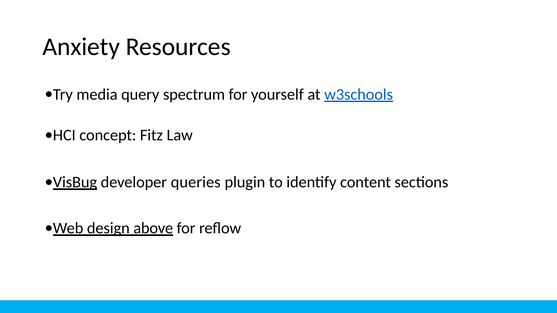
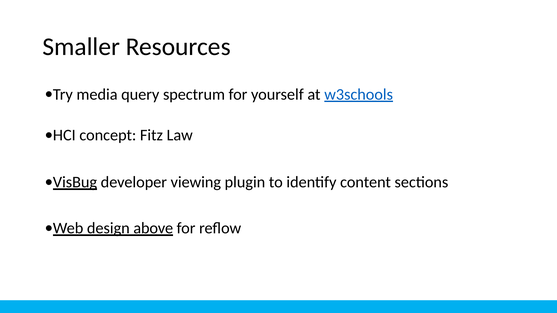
Anxiety: Anxiety -> Smaller
queries: queries -> viewing
